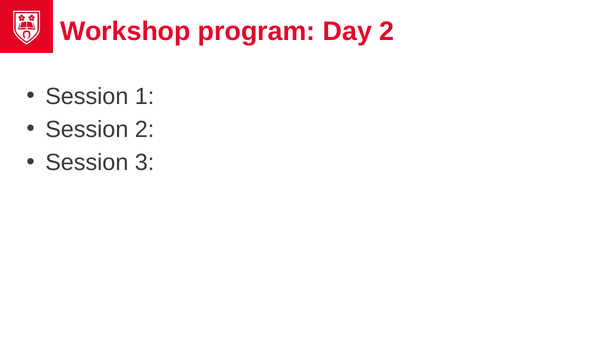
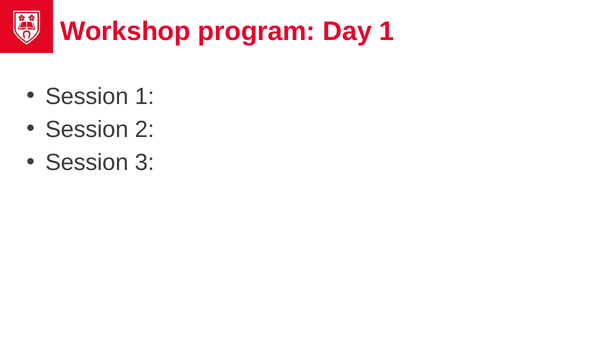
Day 2: 2 -> 1
